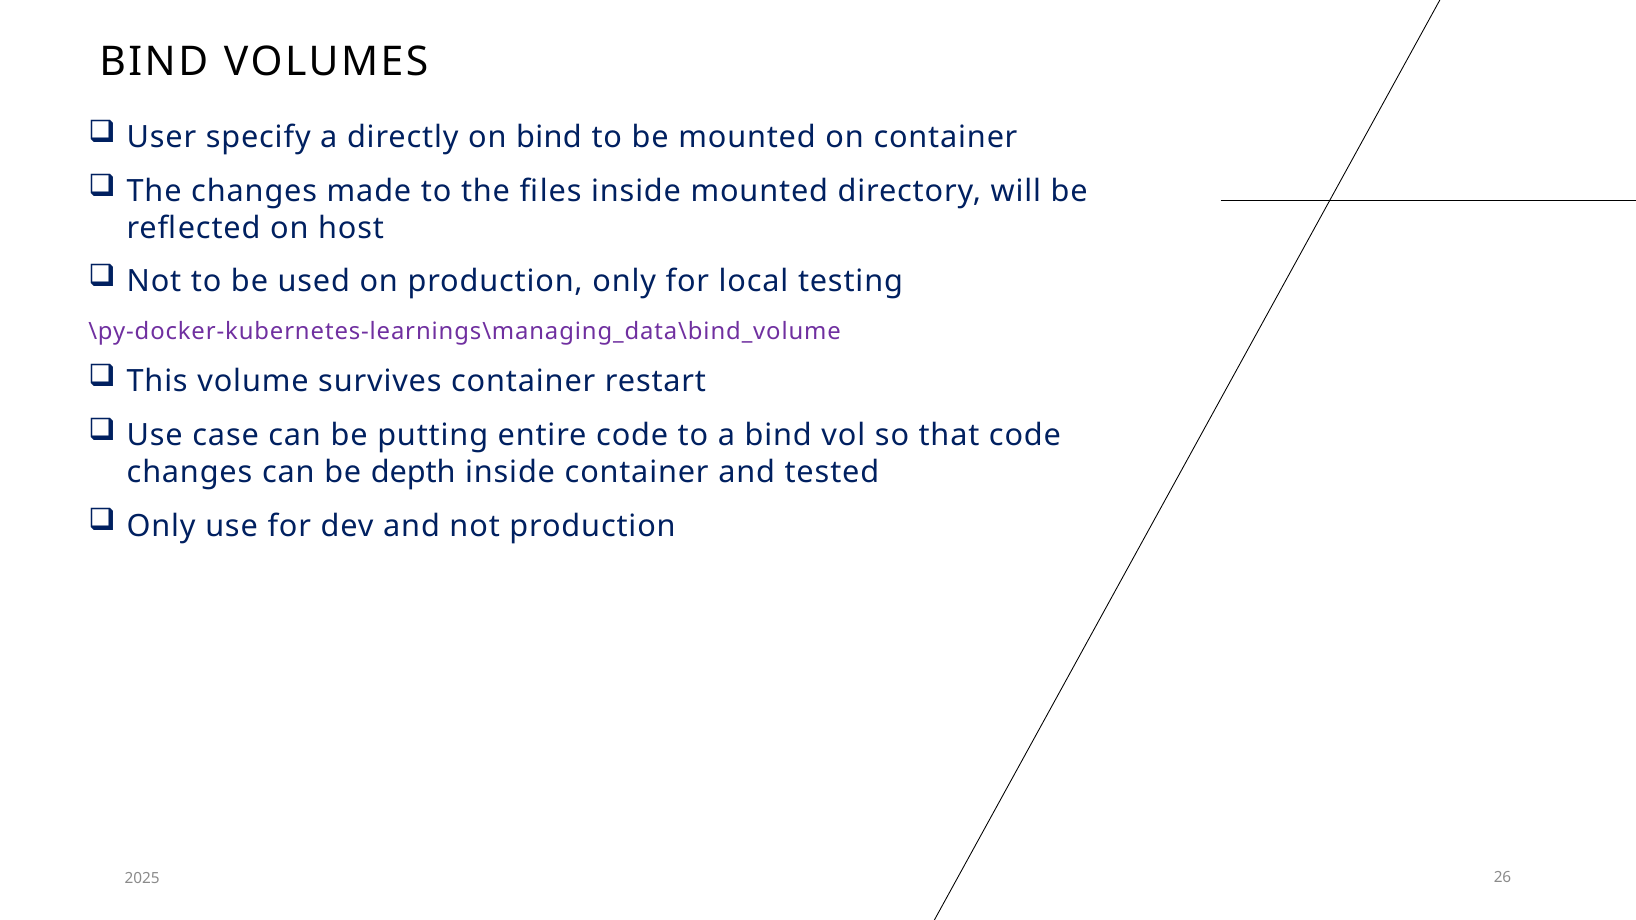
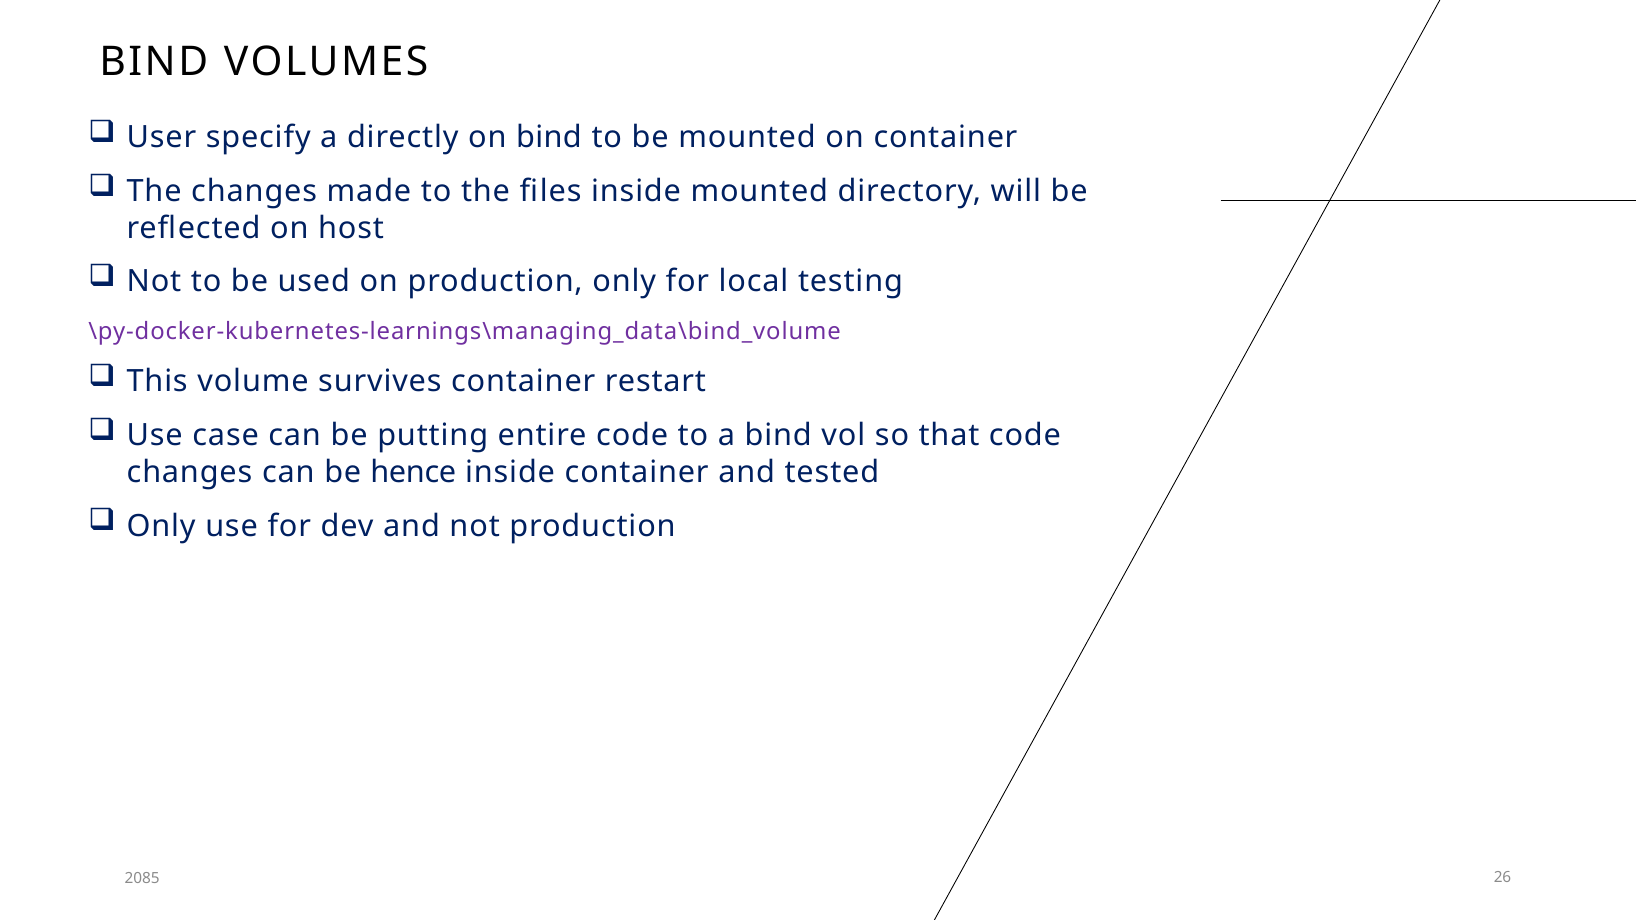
depth: depth -> hence
2025: 2025 -> 2085
